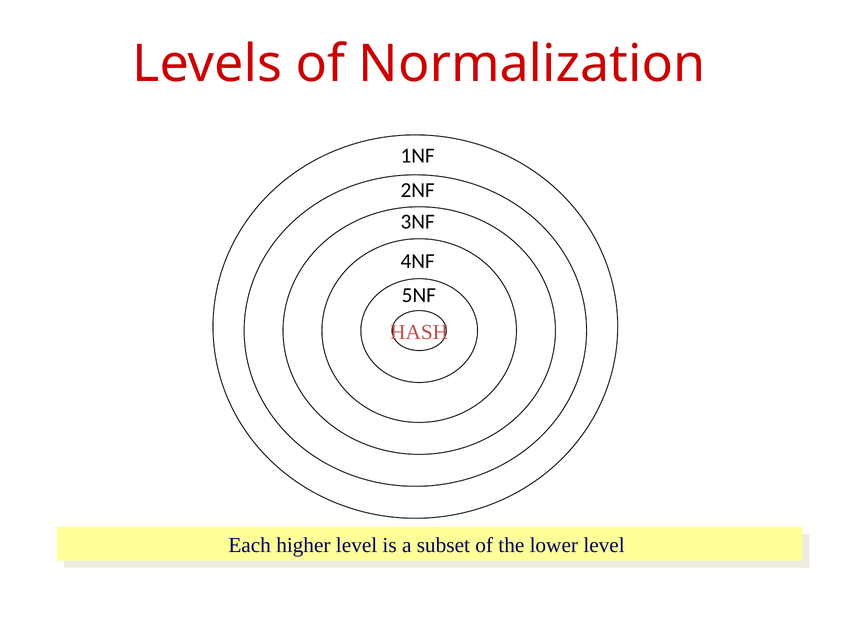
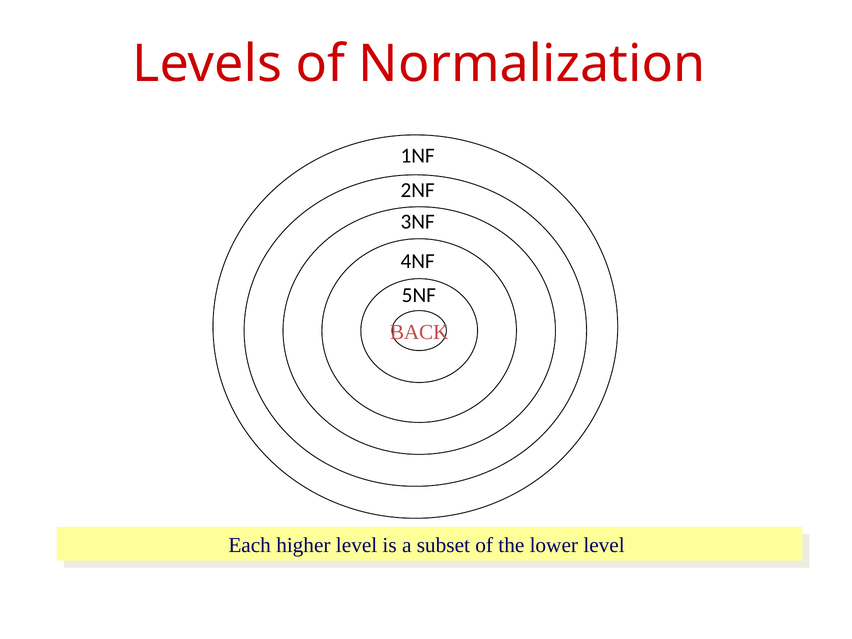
HASH: HASH -> BACK
